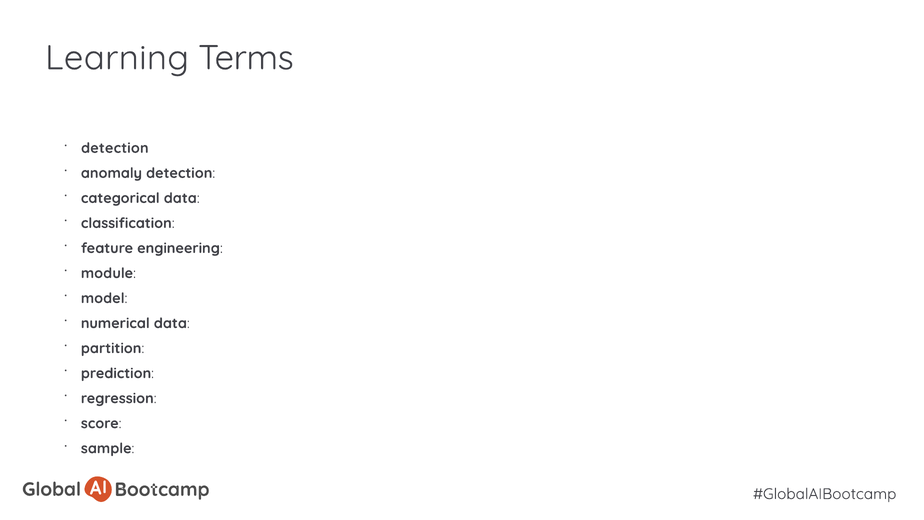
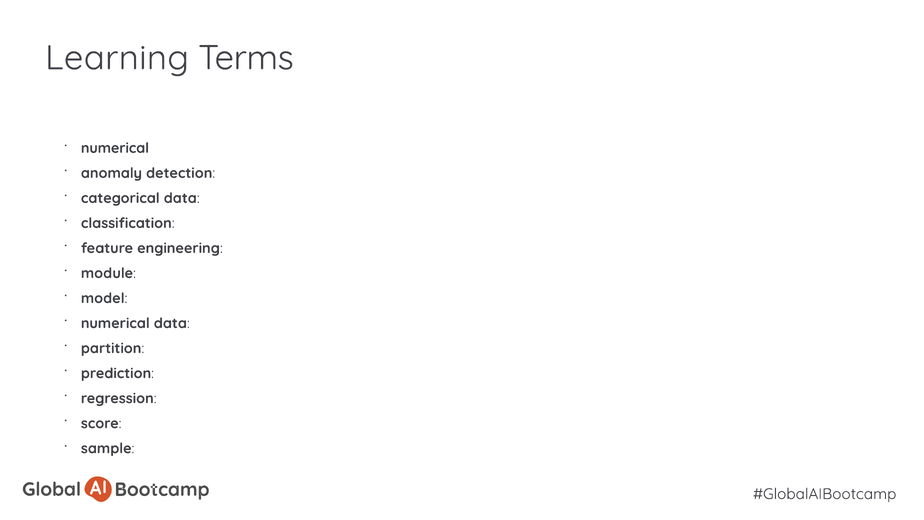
detection at (115, 148): detection -> numerical
